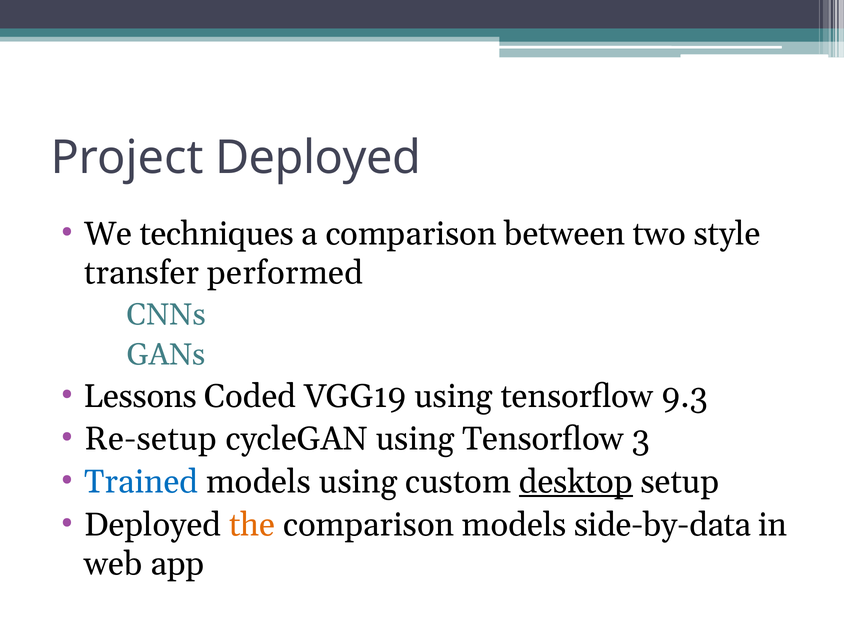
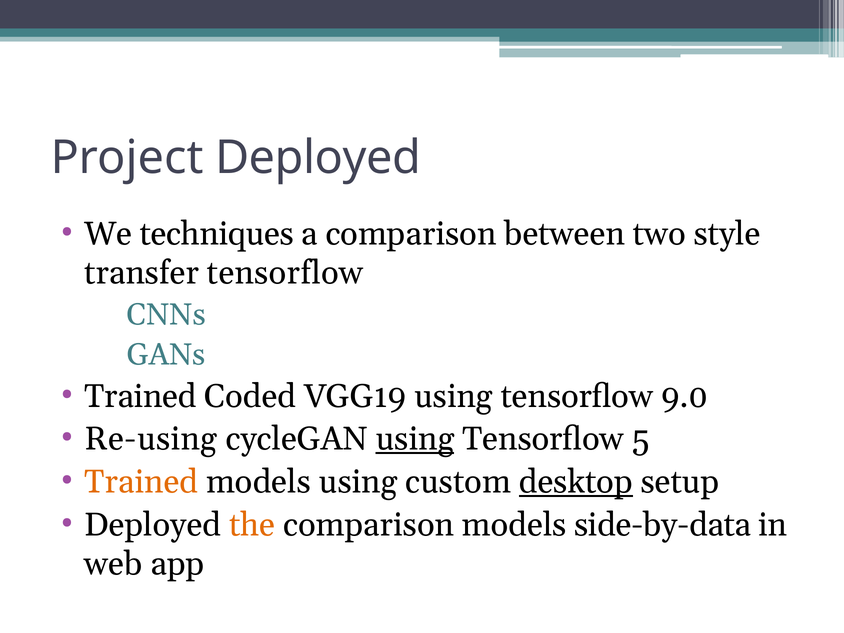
transfer performed: performed -> tensorflow
Lessons at (140, 396): Lessons -> Trained
9.3: 9.3 -> 9.0
Re-setup: Re-setup -> Re-using
using at (415, 439) underline: none -> present
3: 3 -> 5
Trained at (141, 482) colour: blue -> orange
